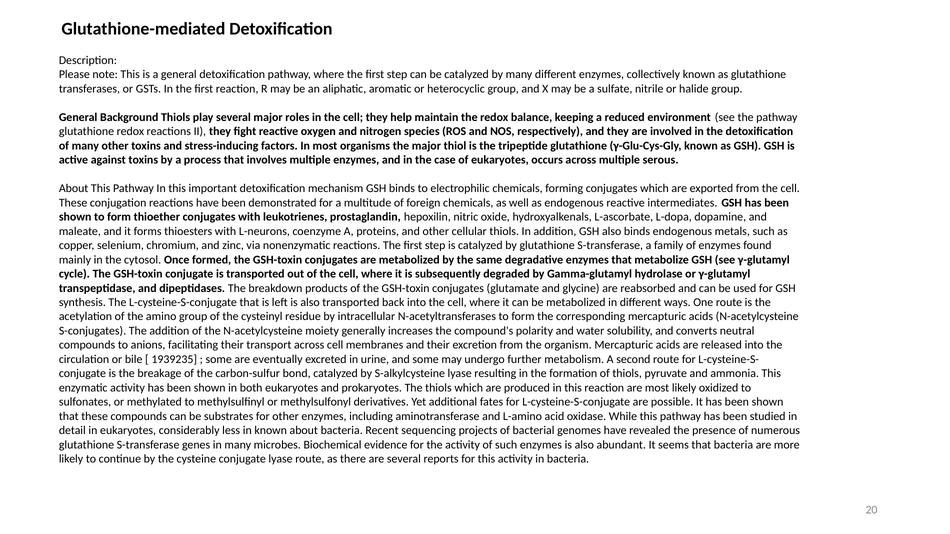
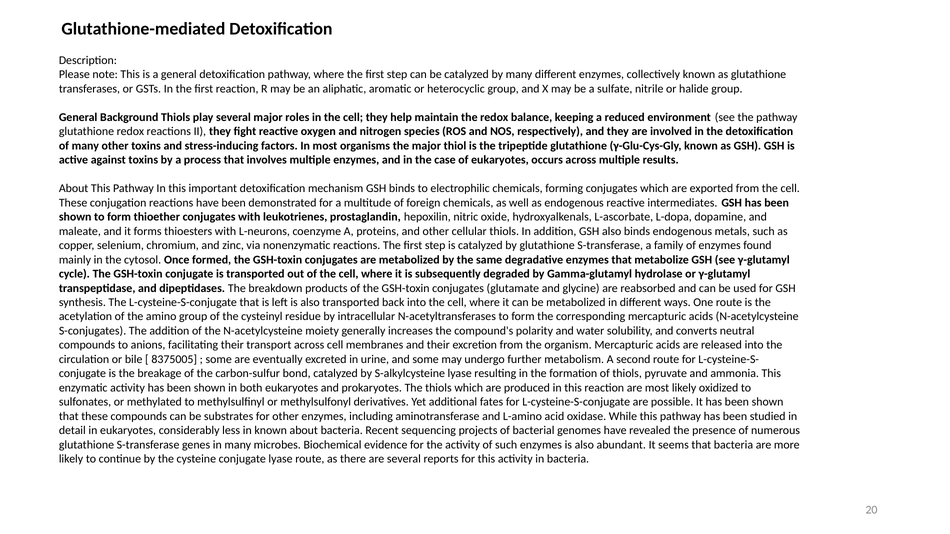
serous: serous -> results
1939235: 1939235 -> 8375005
